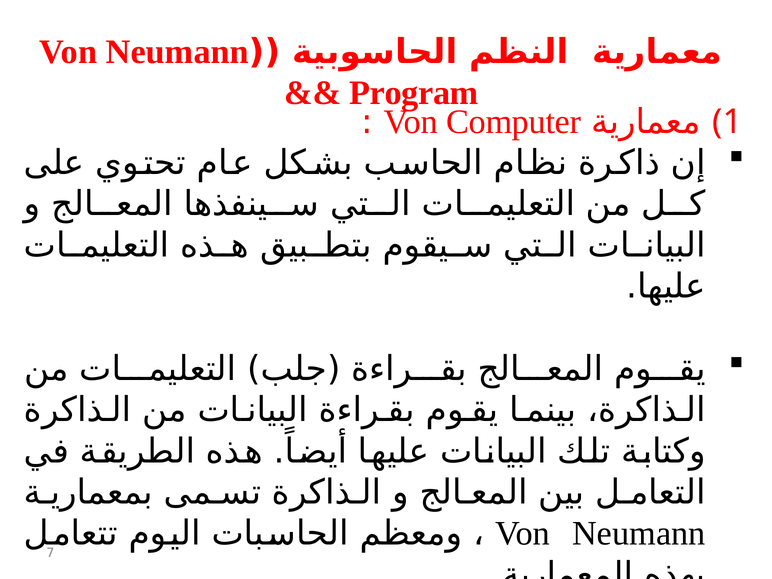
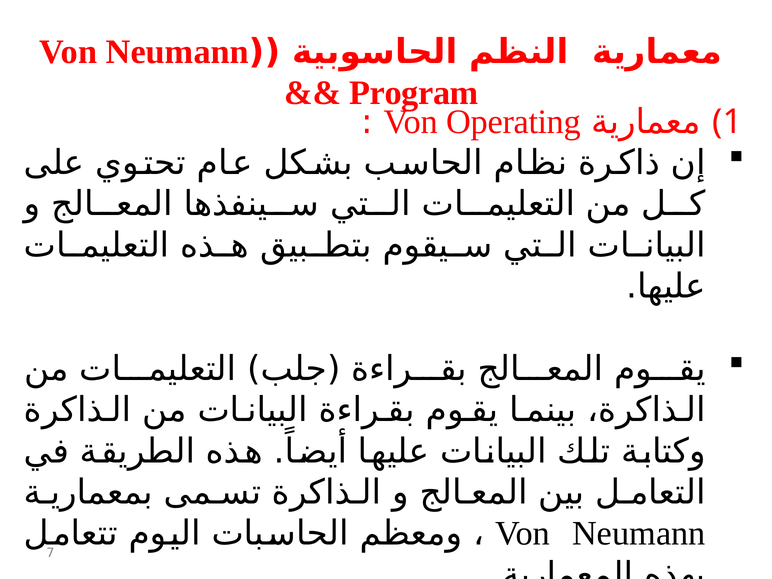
Computer: Computer -> Operating
